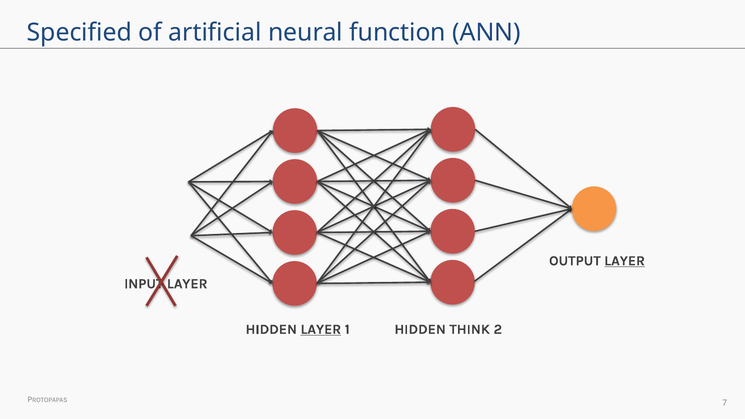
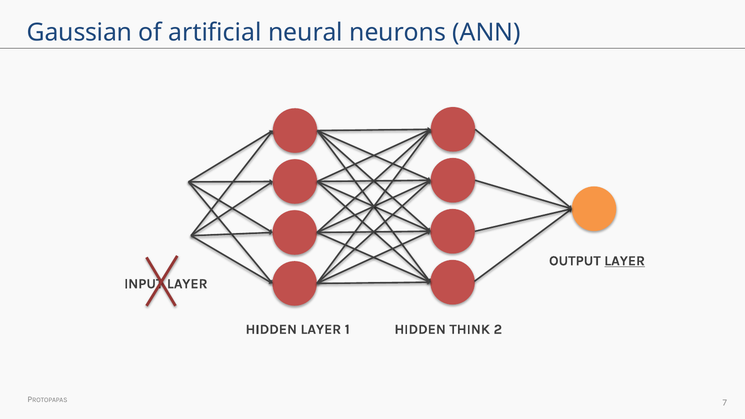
Specified: Specified -> Gaussian
function: function -> neurons
LAYER at (321, 329) underline: present -> none
